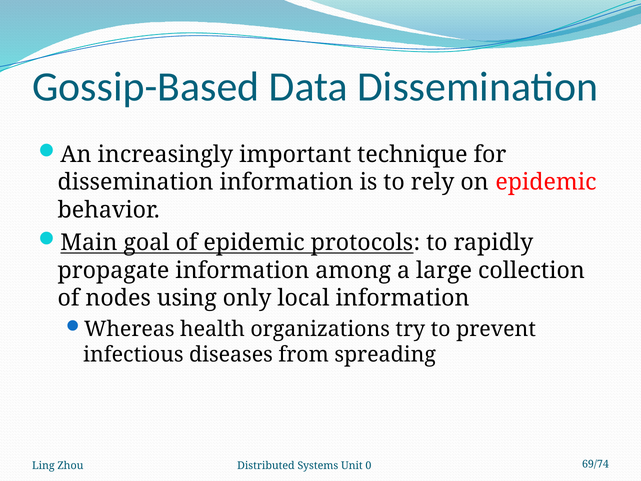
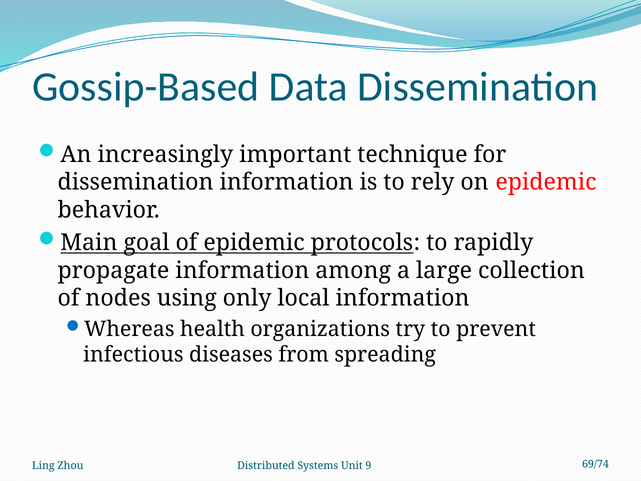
0: 0 -> 9
